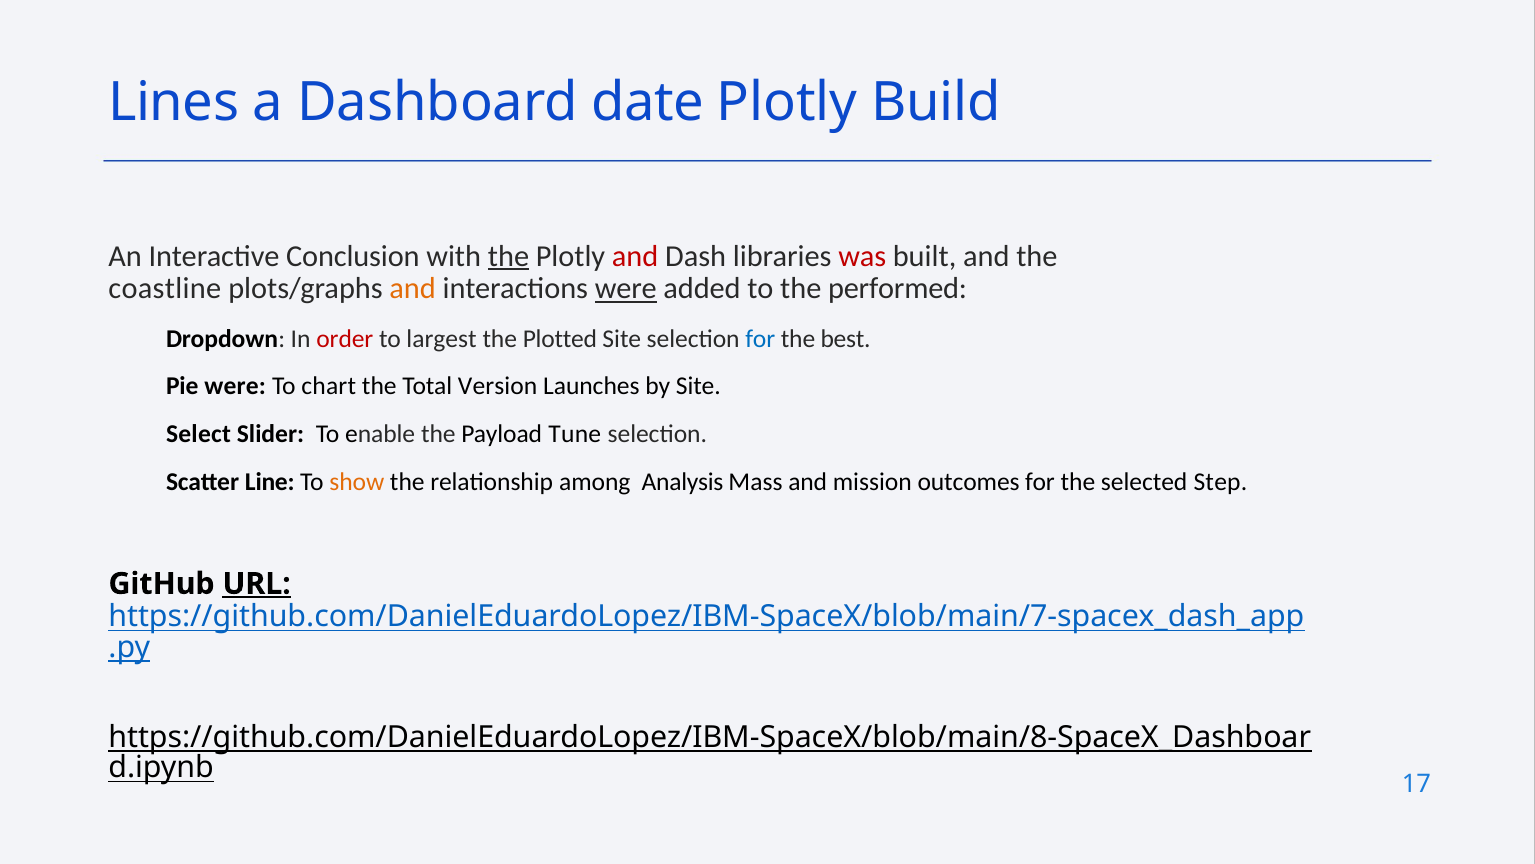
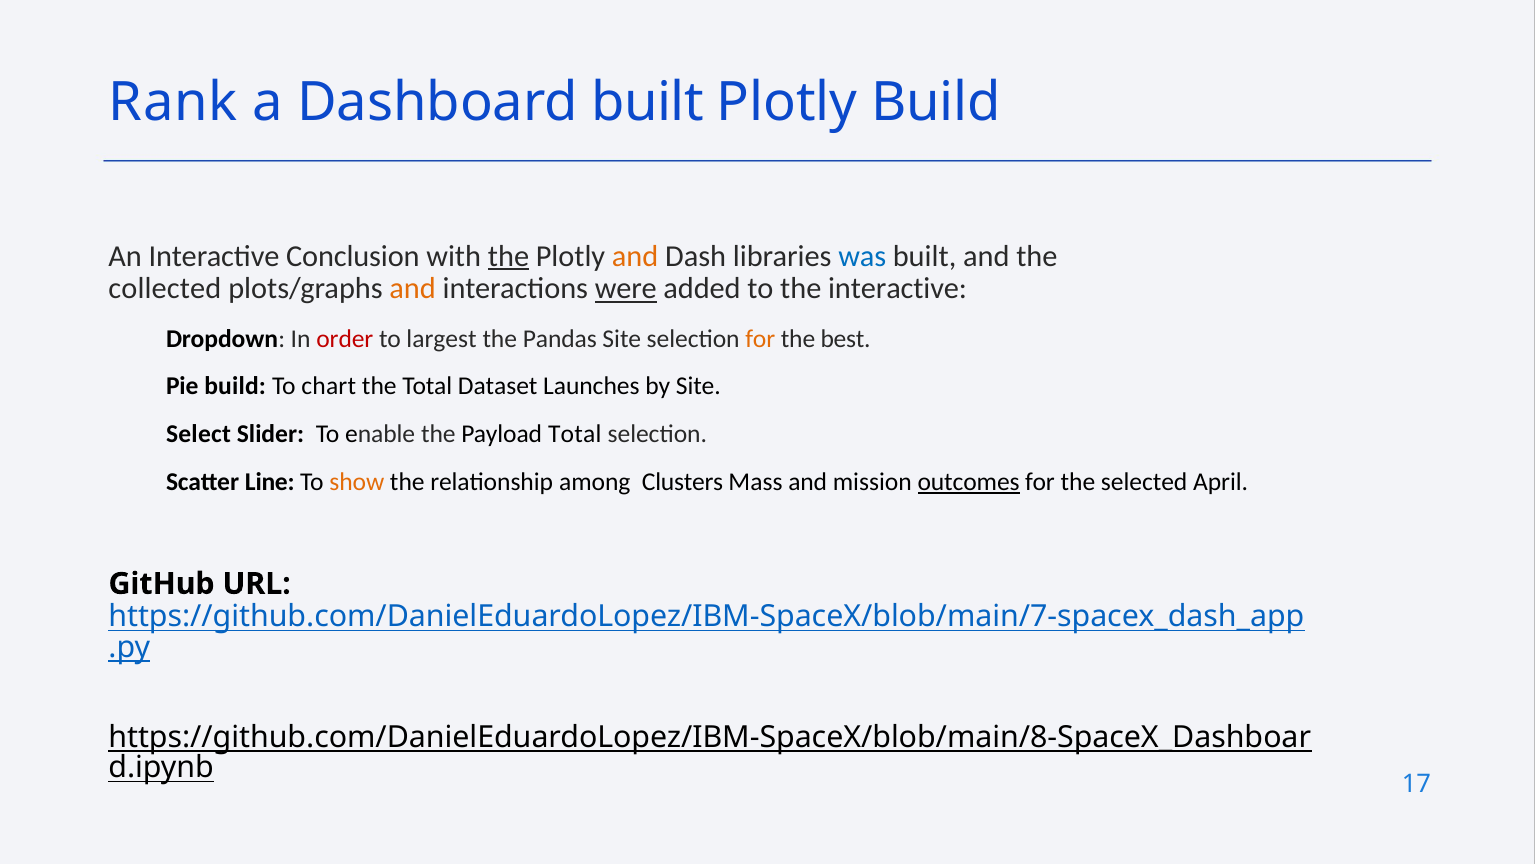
Lines: Lines -> Rank
Dashboard date: date -> built
and at (635, 256) colour: red -> orange
was colour: red -> blue
coastline: coastline -> collected
the performed: performed -> interactive
Plotted: Plotted -> Pandas
for at (760, 338) colour: blue -> orange
Pie were: were -> build
Version: Version -> Dataset
Payload Tune: Tune -> Total
Analysis: Analysis -> Clusters
outcomes underline: none -> present
Step: Step -> April
URL underline: present -> none
